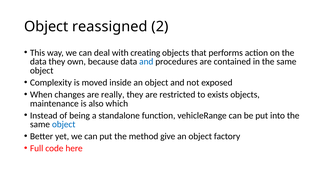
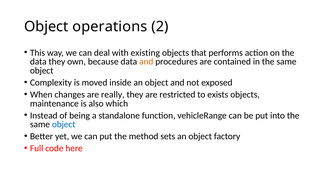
reassigned: reassigned -> operations
creating: creating -> existing
and at (146, 62) colour: blue -> orange
give: give -> sets
